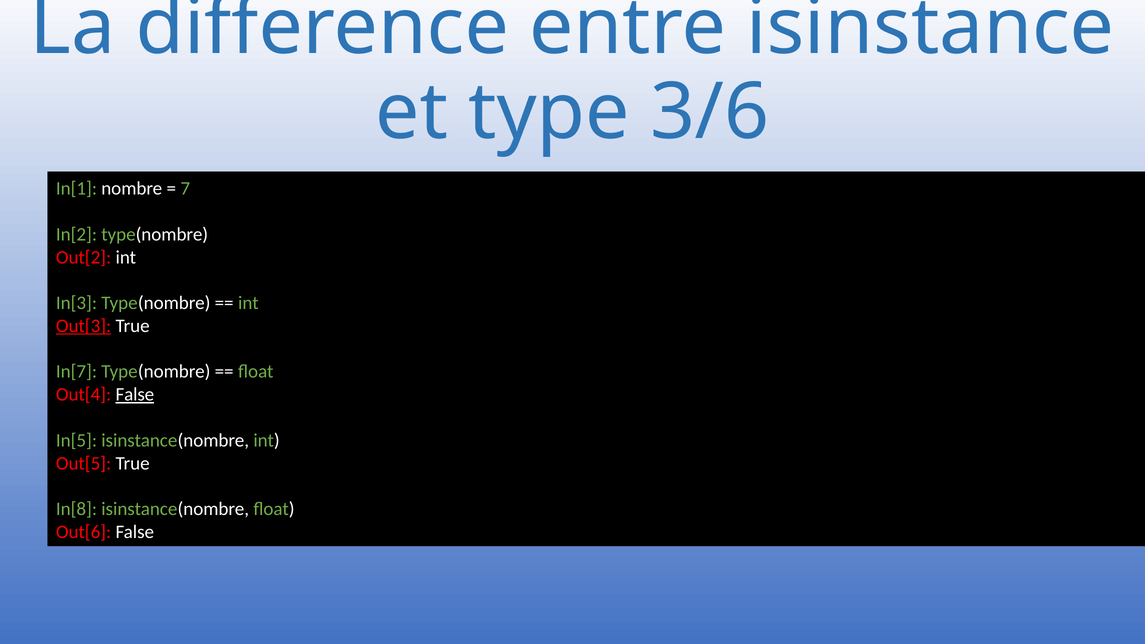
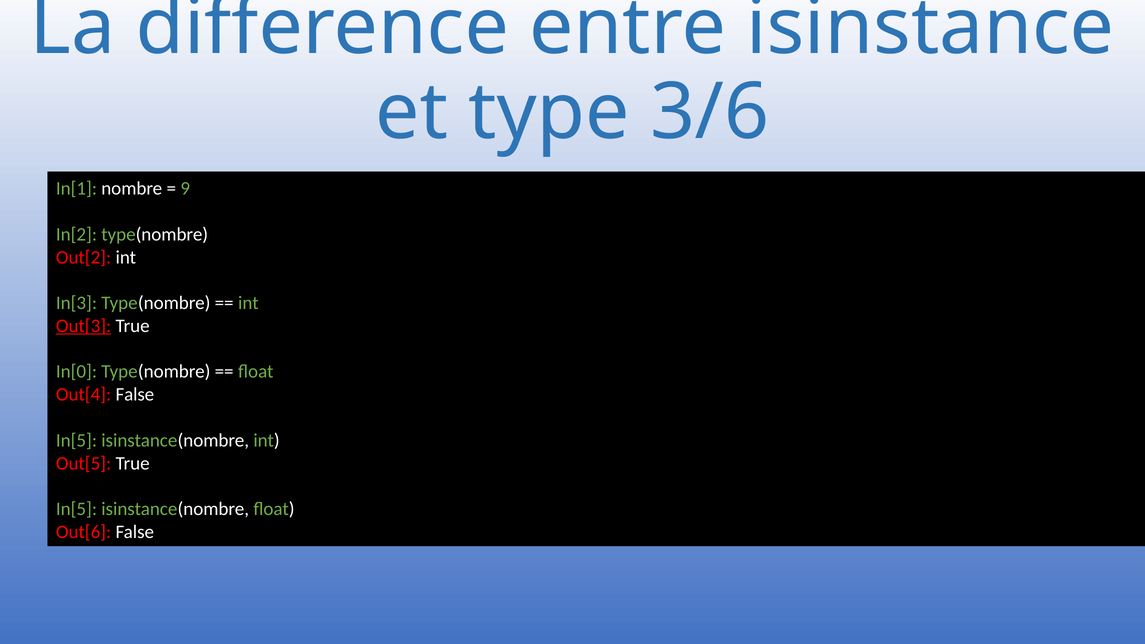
7: 7 -> 9
In[7: In[7 -> In[0
False at (135, 395) underline: present -> none
In[8 at (76, 509): In[8 -> In[5
